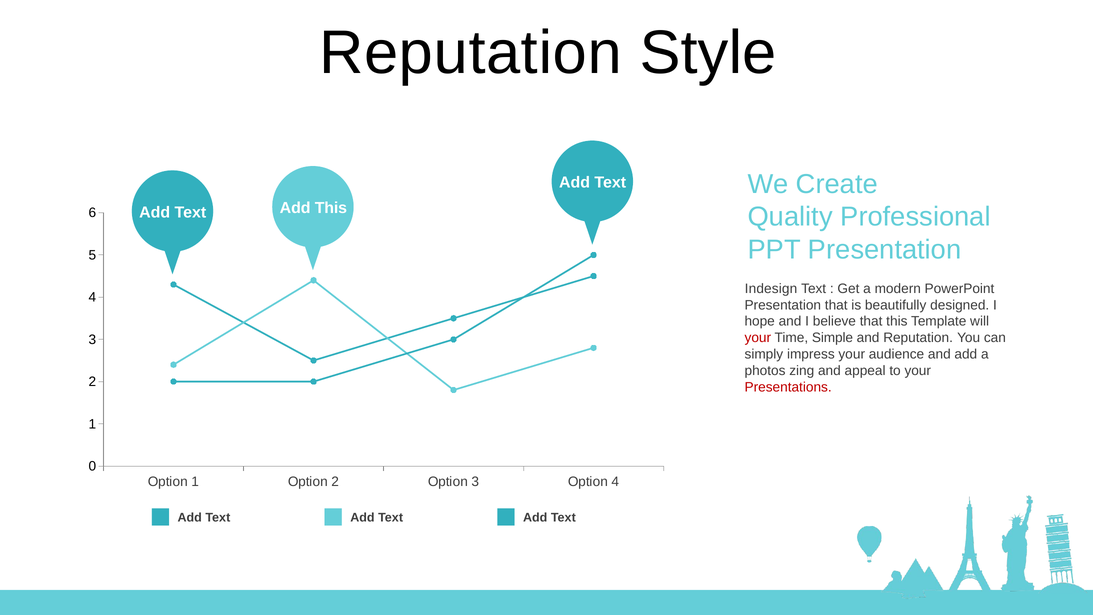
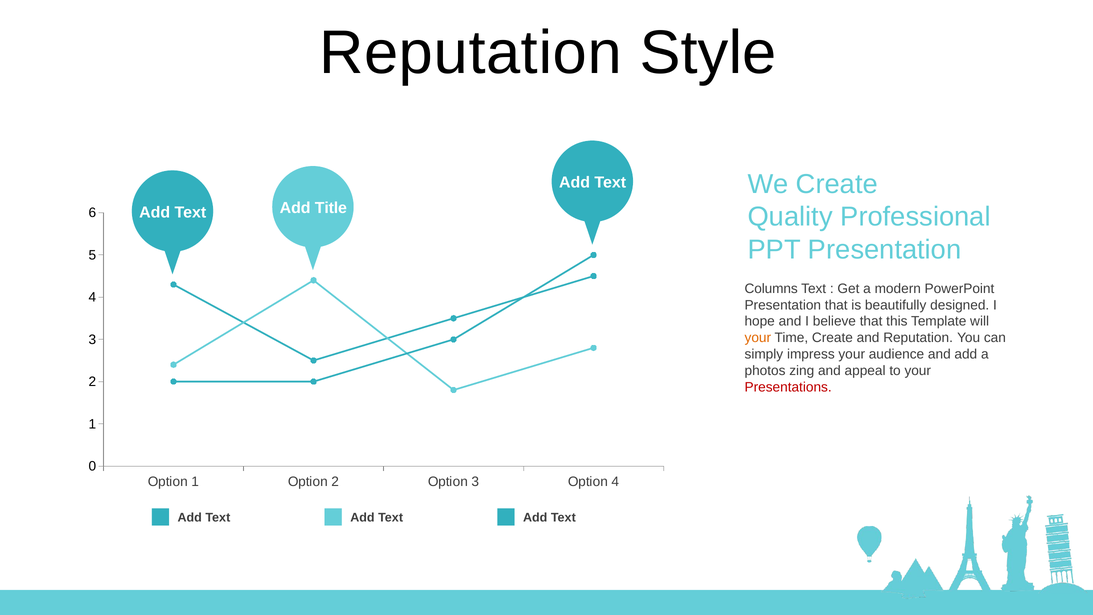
Add This: This -> Title
Indesign: Indesign -> Columns
your at (758, 338) colour: red -> orange
Time Simple: Simple -> Create
